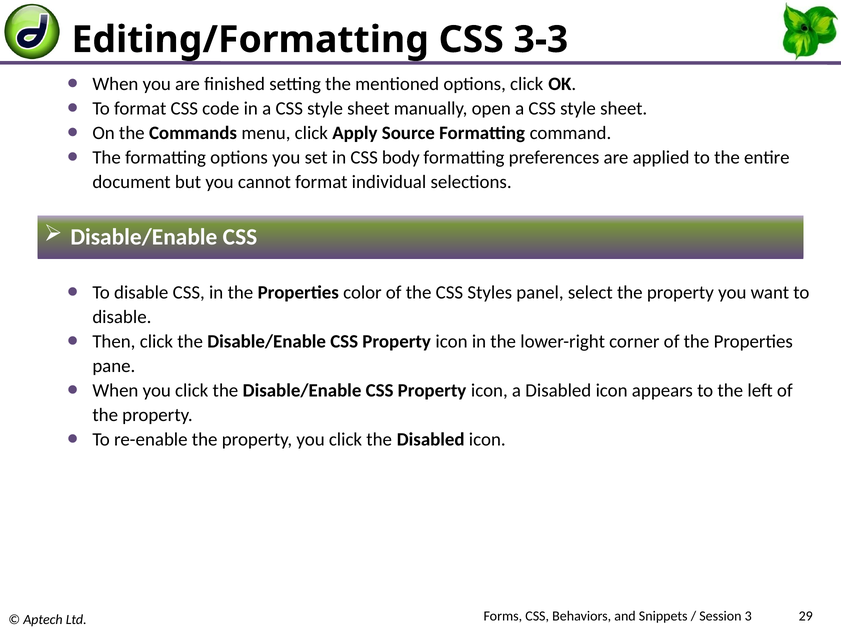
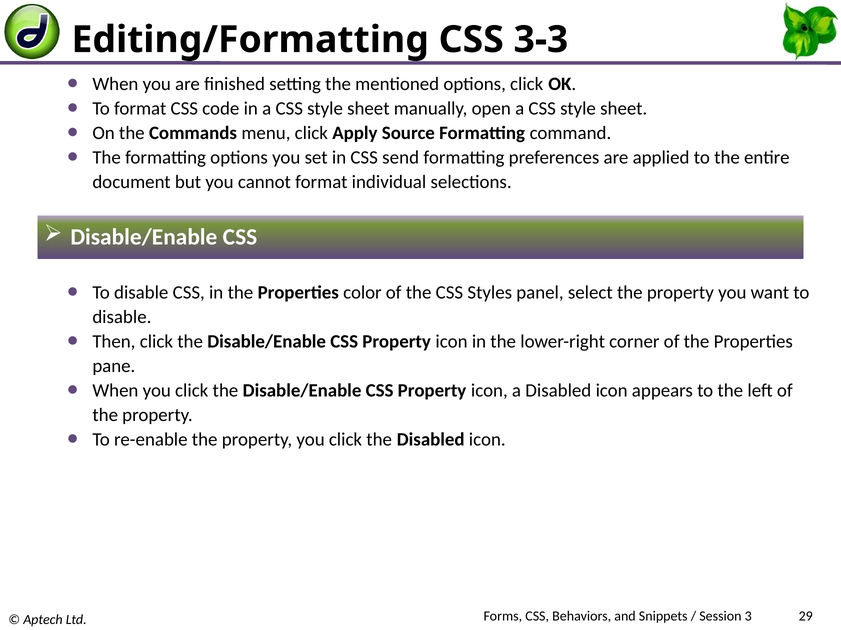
body: body -> send
